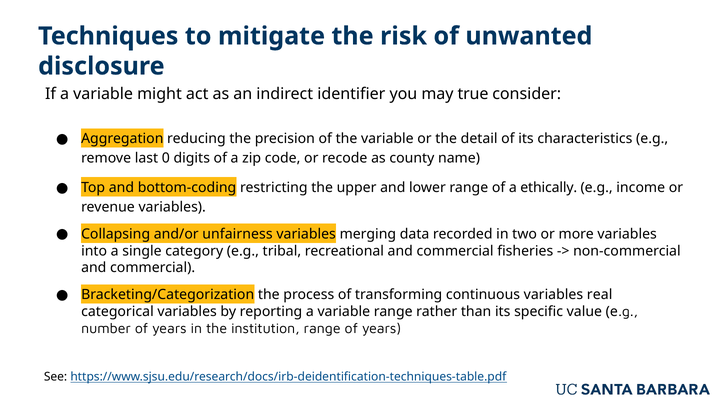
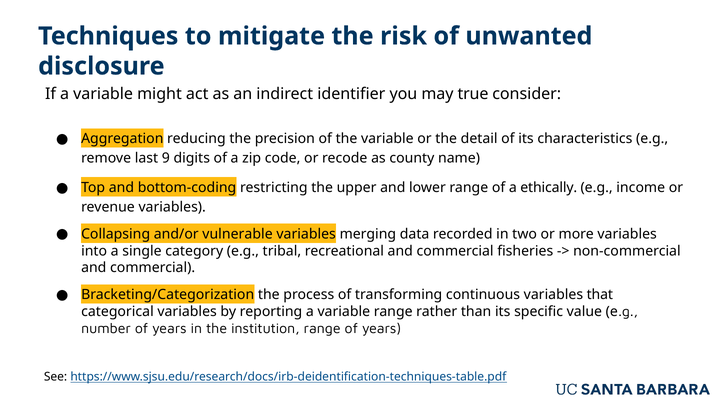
0: 0 -> 9
unfairness: unfairness -> vulnerable
real: real -> that
